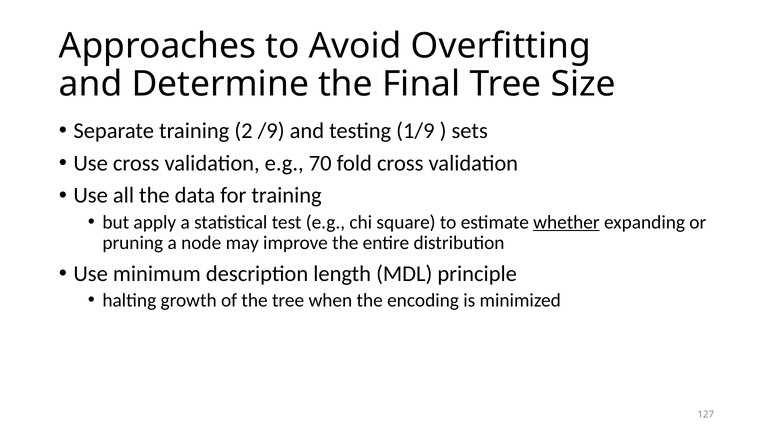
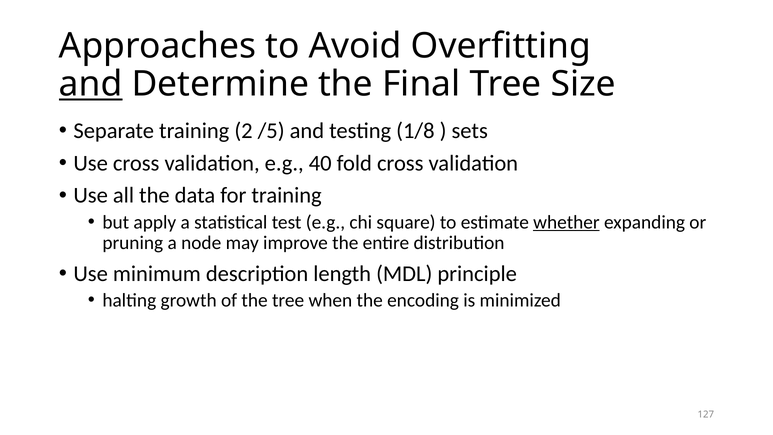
and at (91, 84) underline: none -> present
/9: /9 -> /5
1/9: 1/9 -> 1/8
70: 70 -> 40
